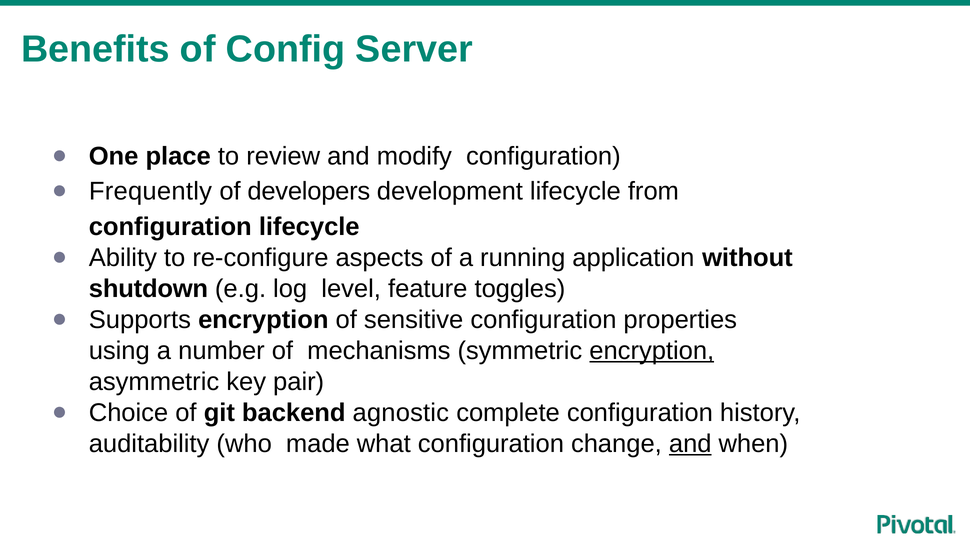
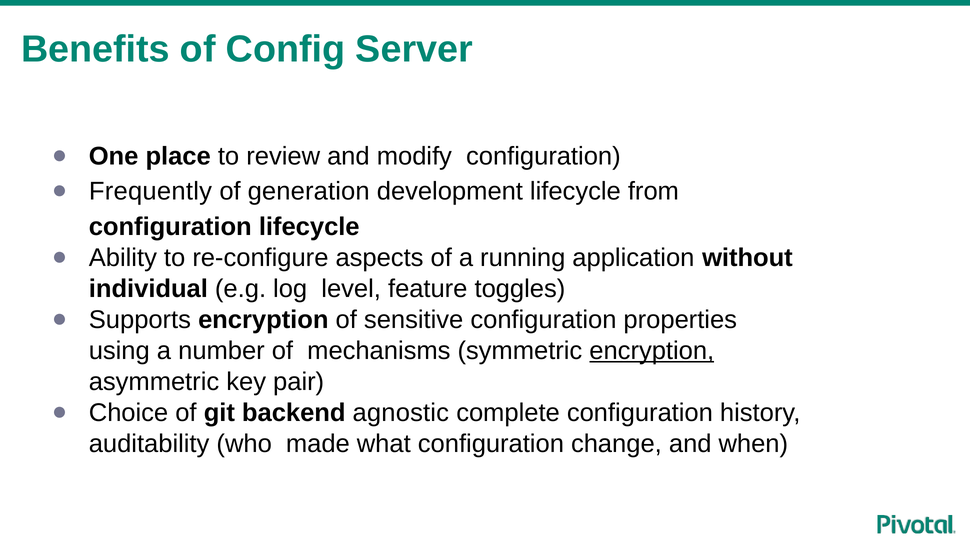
developers: developers -> generation
shutdown: shutdown -> individual
and at (690, 444) underline: present -> none
